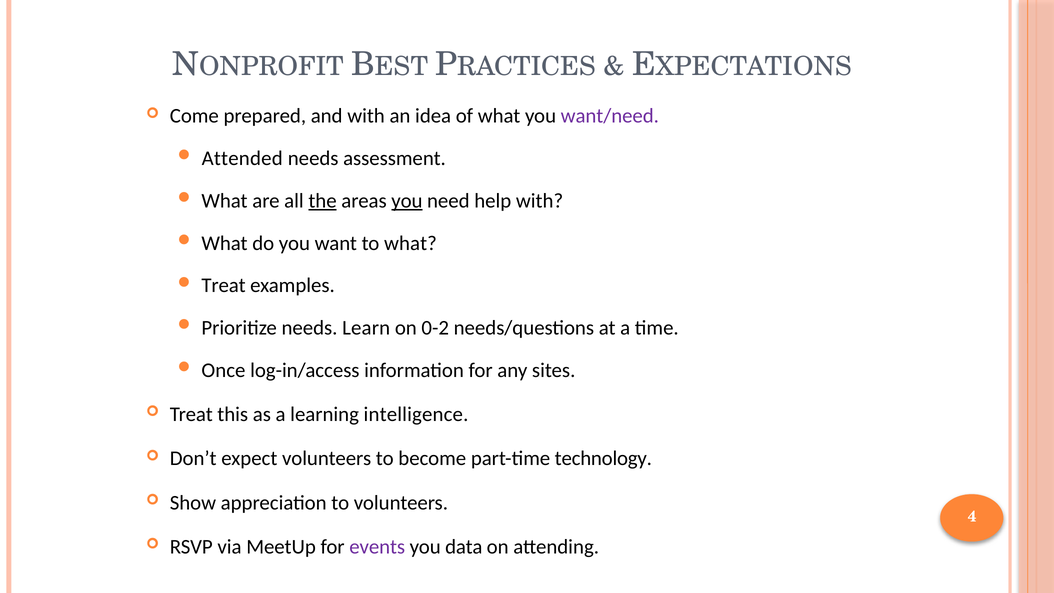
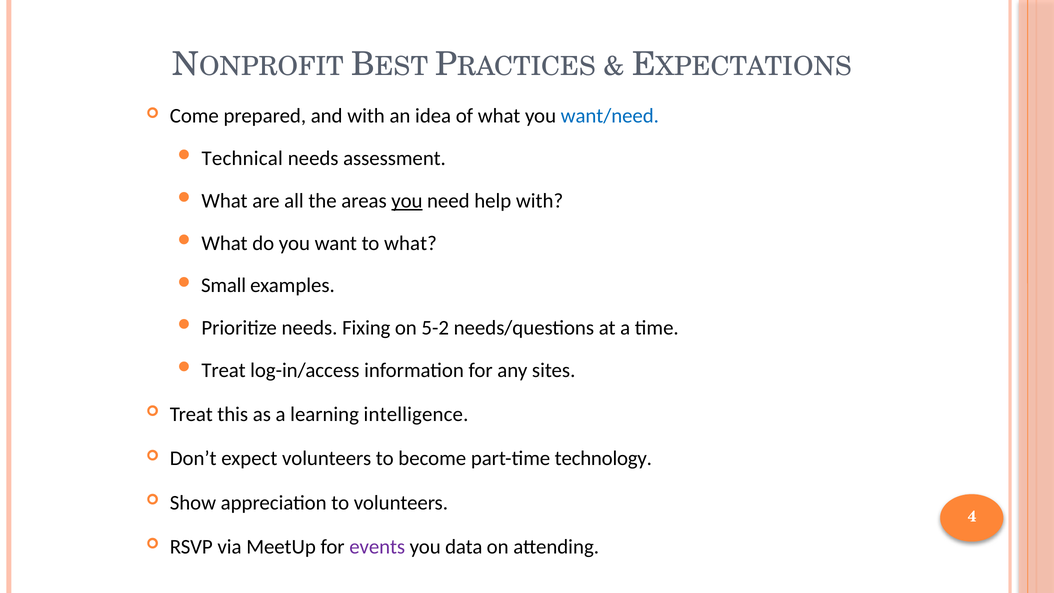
want/need colour: purple -> blue
Attended: Attended -> Technical
the underline: present -> none
Treat at (224, 285): Treat -> Small
Learn: Learn -> Fixing
0-2: 0-2 -> 5-2
Once at (223, 370): Once -> Treat
